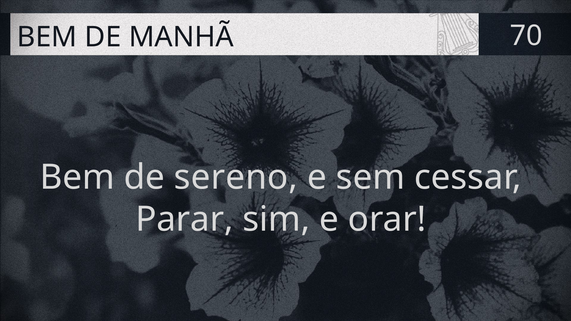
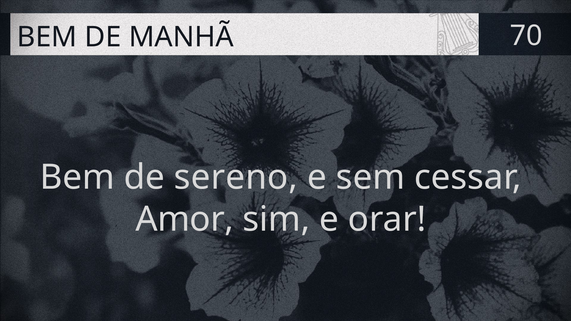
Parar: Parar -> Amor
